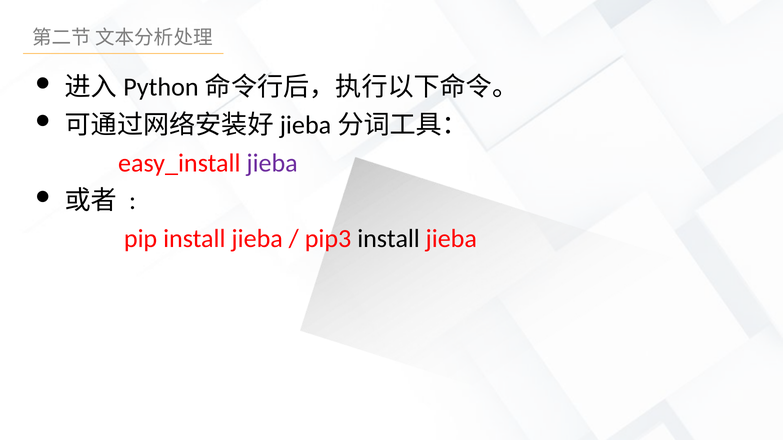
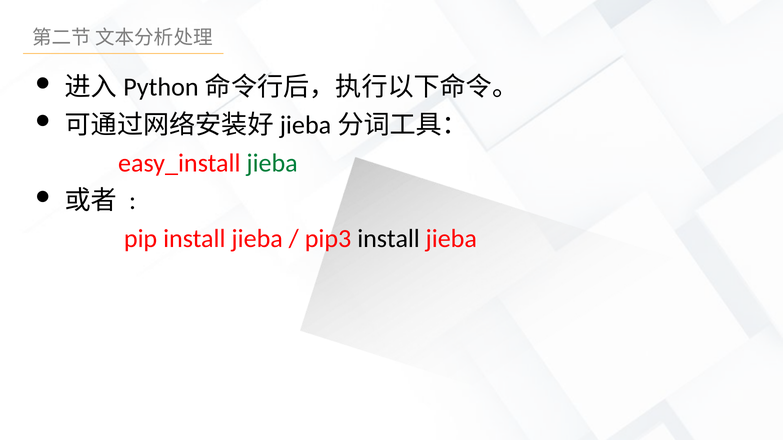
jieba at (272, 163) colour: purple -> green
